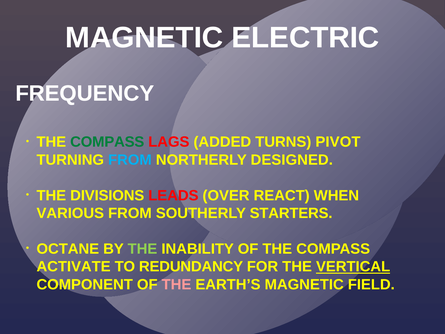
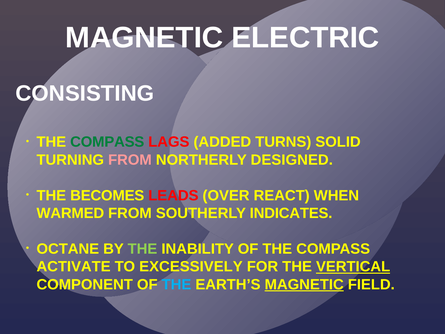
FREQUENCY: FREQUENCY -> CONSISTING
PIVOT: PIVOT -> SOLID
FROM at (130, 160) colour: light blue -> pink
DIVISIONS: DIVISIONS -> BECOMES
VARIOUS: VARIOUS -> WARMED
STARTERS: STARTERS -> INDICATES
REDUNDANCY: REDUNDANCY -> EXCESSIVELY
THE at (176, 284) colour: pink -> light blue
MAGNETIC at (304, 284) underline: none -> present
